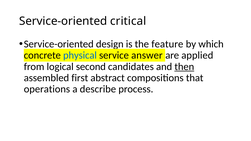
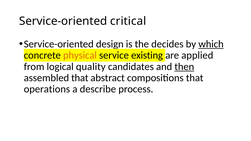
feature: feature -> decides
which underline: none -> present
physical colour: blue -> orange
answer: answer -> existing
second: second -> quality
assembled first: first -> that
